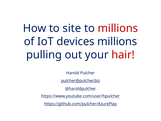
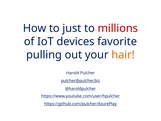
site: site -> just
devices millions: millions -> favorite
hair colour: red -> orange
